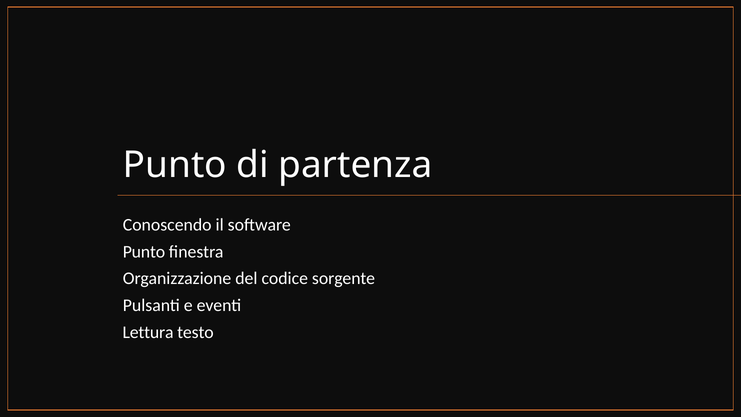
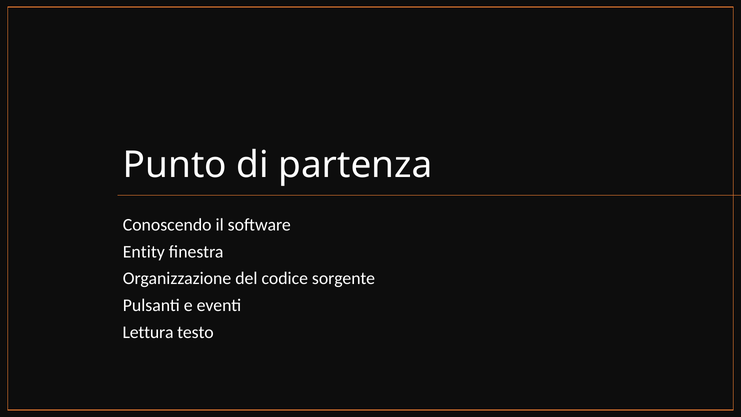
Punto at (144, 252): Punto -> Entity
